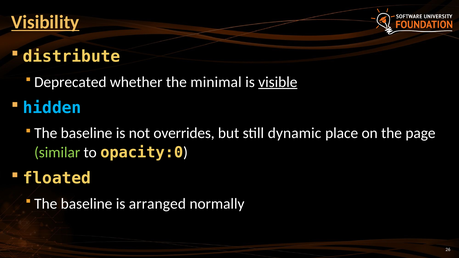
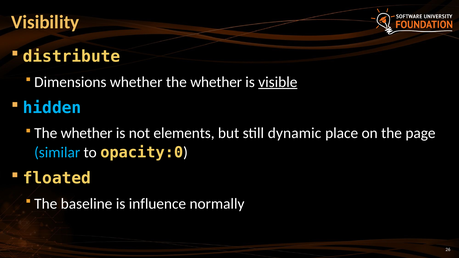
Visibility underline: present -> none
Deprecated: Deprecated -> Dimensions
whether the minimal: minimal -> whether
baseline at (87, 133): baseline -> whether
overrides: overrides -> elements
similar colour: light green -> light blue
arranged: arranged -> influence
